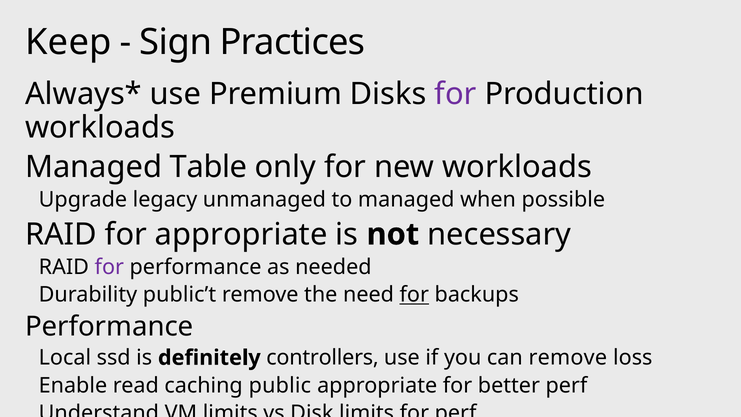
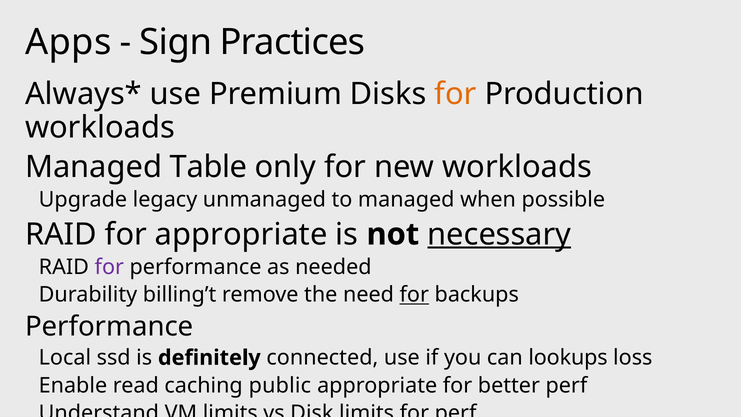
Keep: Keep -> Apps
for at (455, 94) colour: purple -> orange
necessary underline: none -> present
public’t: public’t -> billing’t
controllers: controllers -> connected
can remove: remove -> lookups
